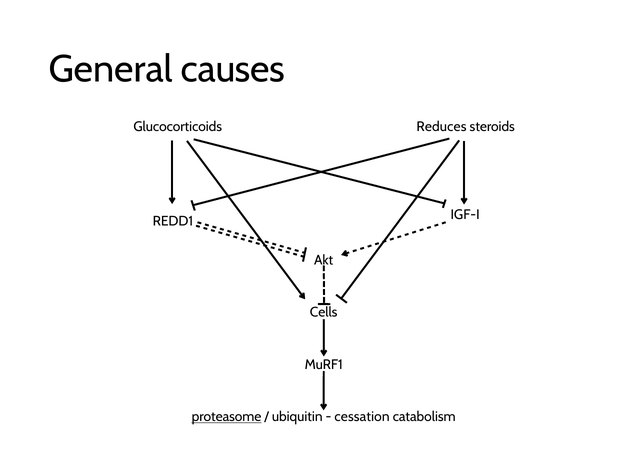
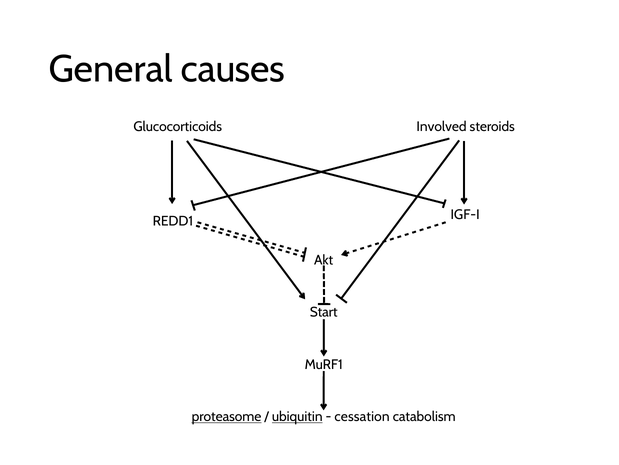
Reduces: Reduces -> Involved
Cells: Cells -> Start
ubiquitin underline: none -> present
